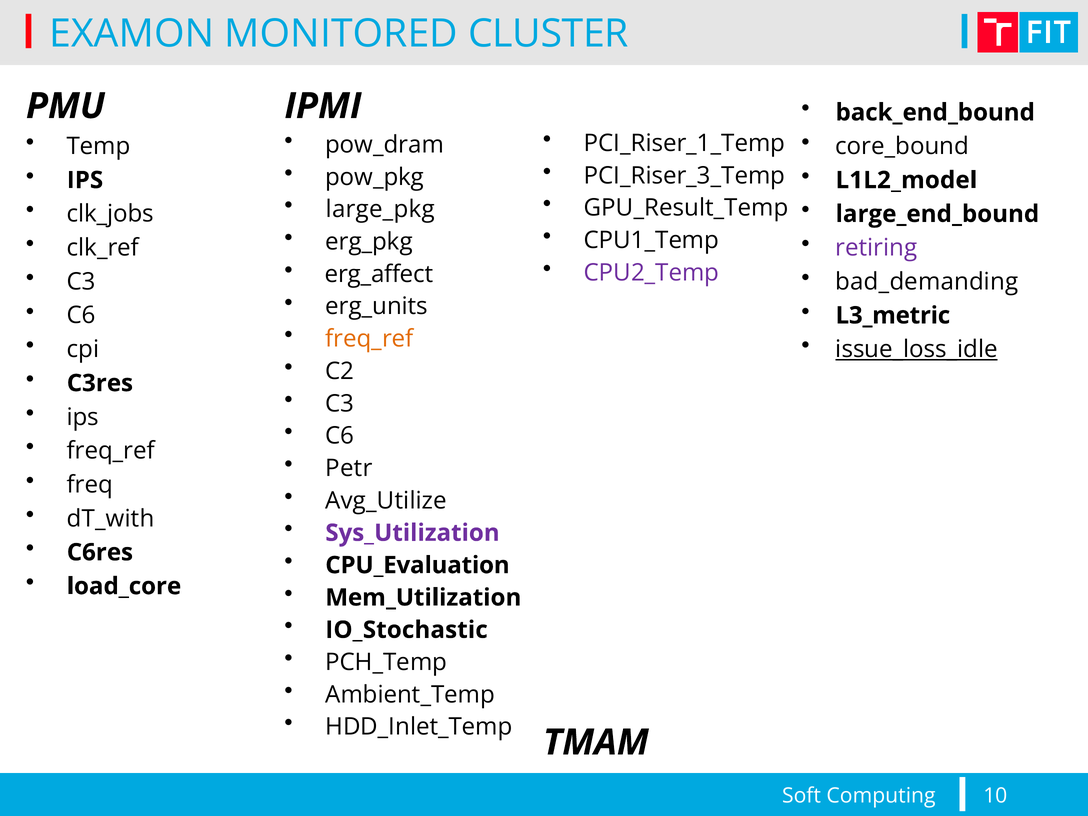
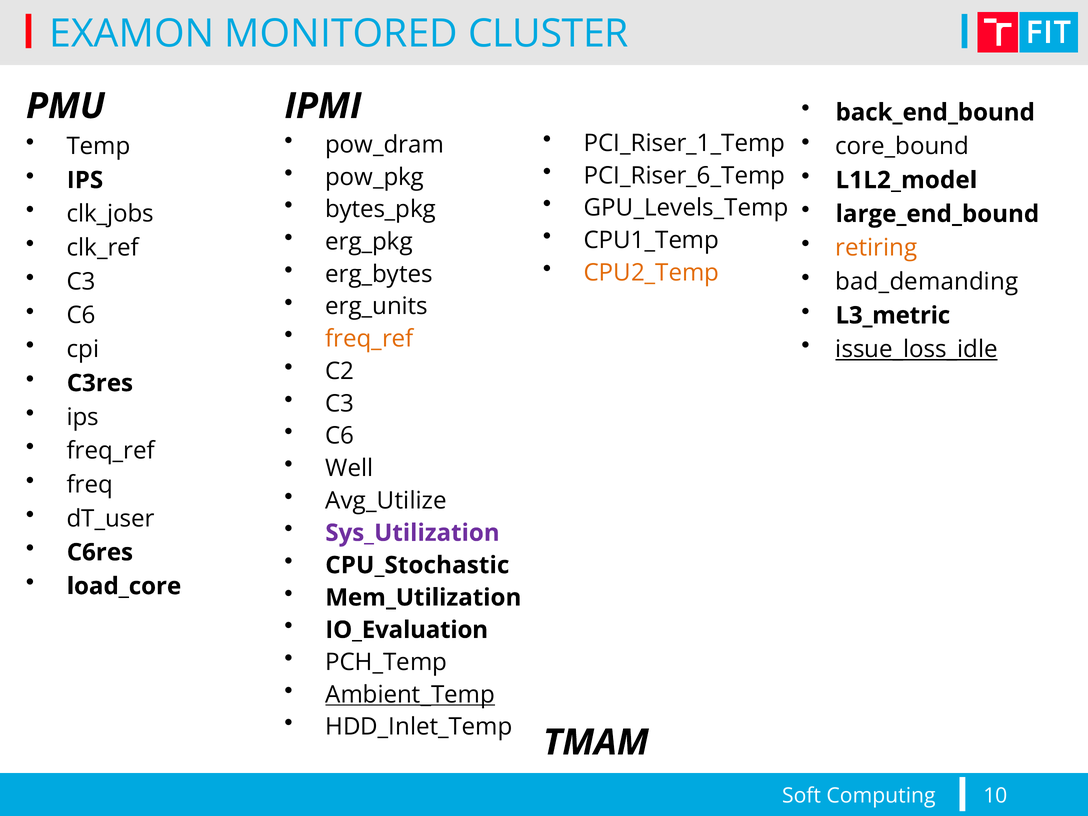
PCI_Riser_3_Temp: PCI_Riser_3_Temp -> PCI_Riser_6_Temp
GPU_Result_Temp: GPU_Result_Temp -> GPU_Levels_Temp
large_pkg: large_pkg -> bytes_pkg
retiring colour: purple -> orange
CPU2_Temp colour: purple -> orange
erg_affect: erg_affect -> erg_bytes
Petr: Petr -> Well
dT_with: dT_with -> dT_user
CPU_Evaluation: CPU_Evaluation -> CPU_Stochastic
IO_Stochastic: IO_Stochastic -> IO_Evaluation
Ambient_Temp underline: none -> present
